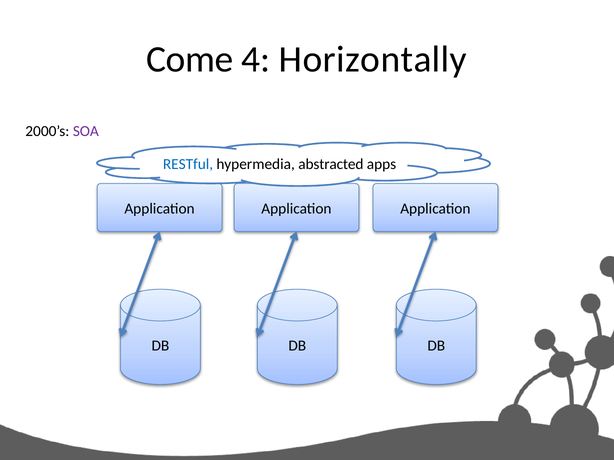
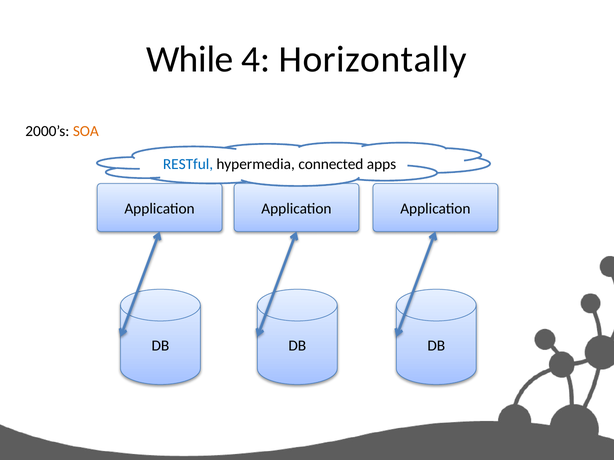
Come: Come -> While
SOA colour: purple -> orange
abstracted: abstracted -> connected
